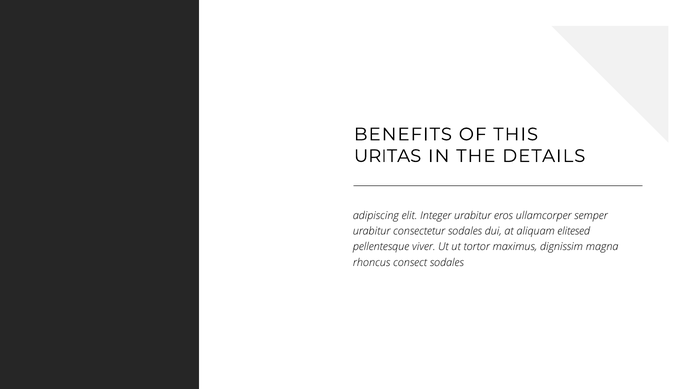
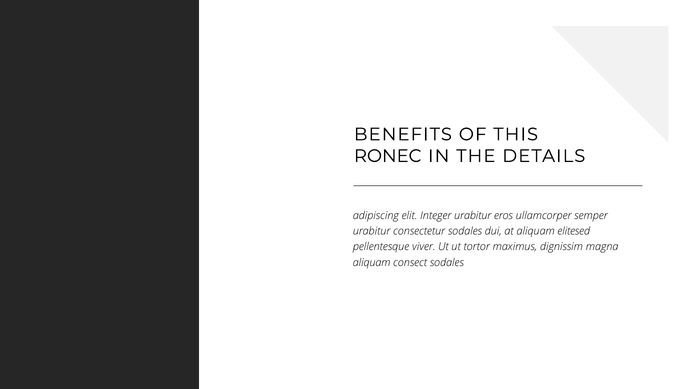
URITAS: URITAS -> RONEC
rhoncus at (372, 263): rhoncus -> aliquam
